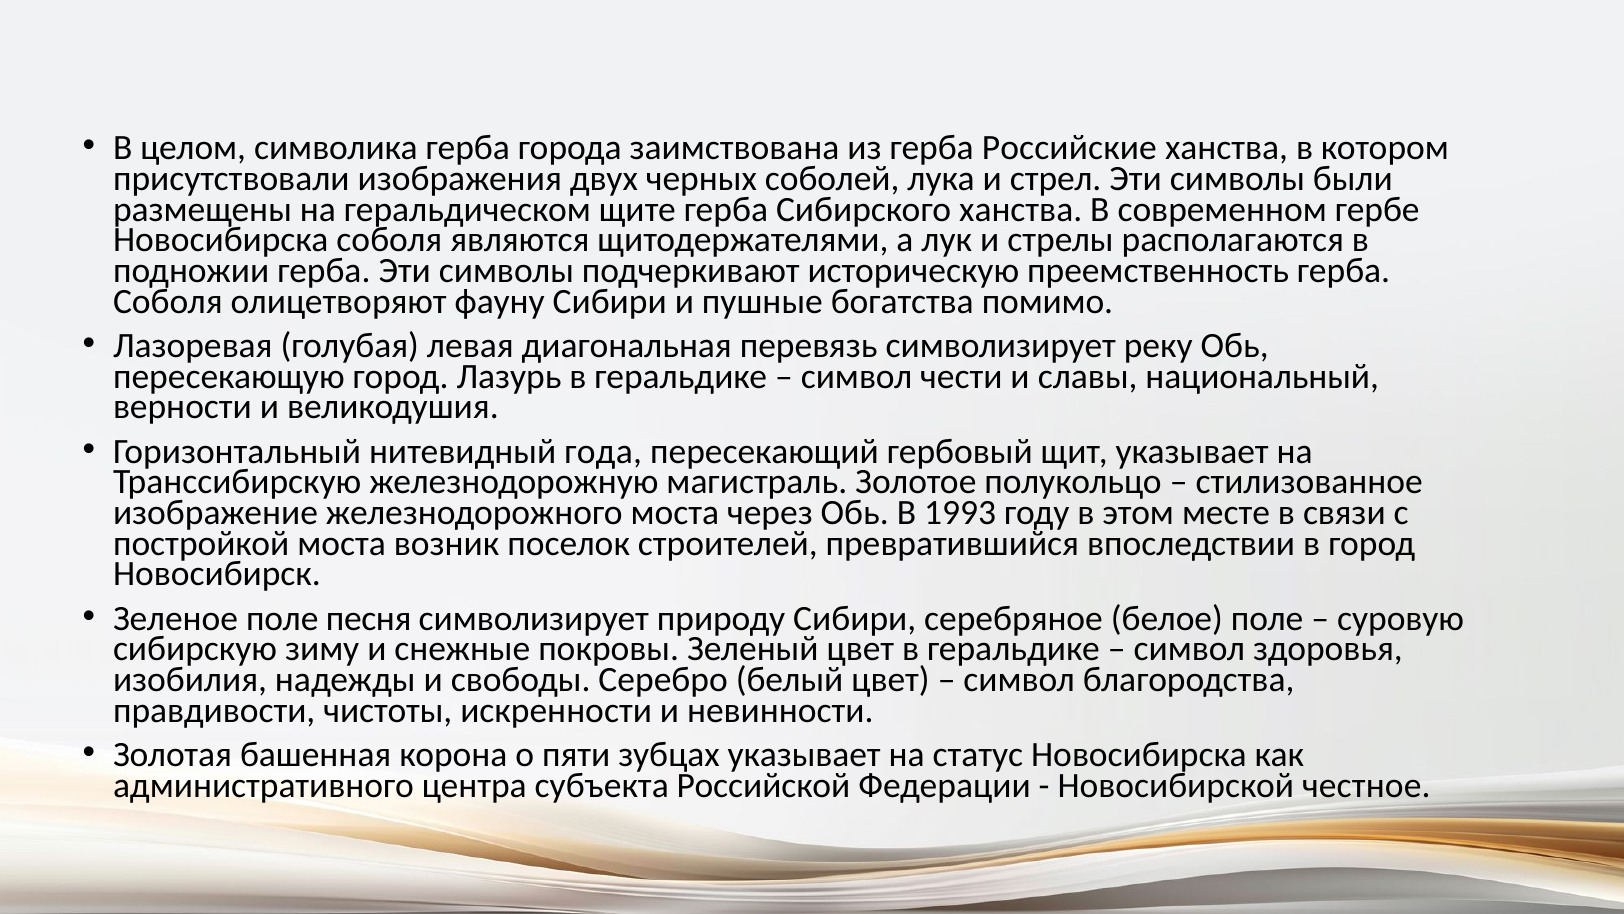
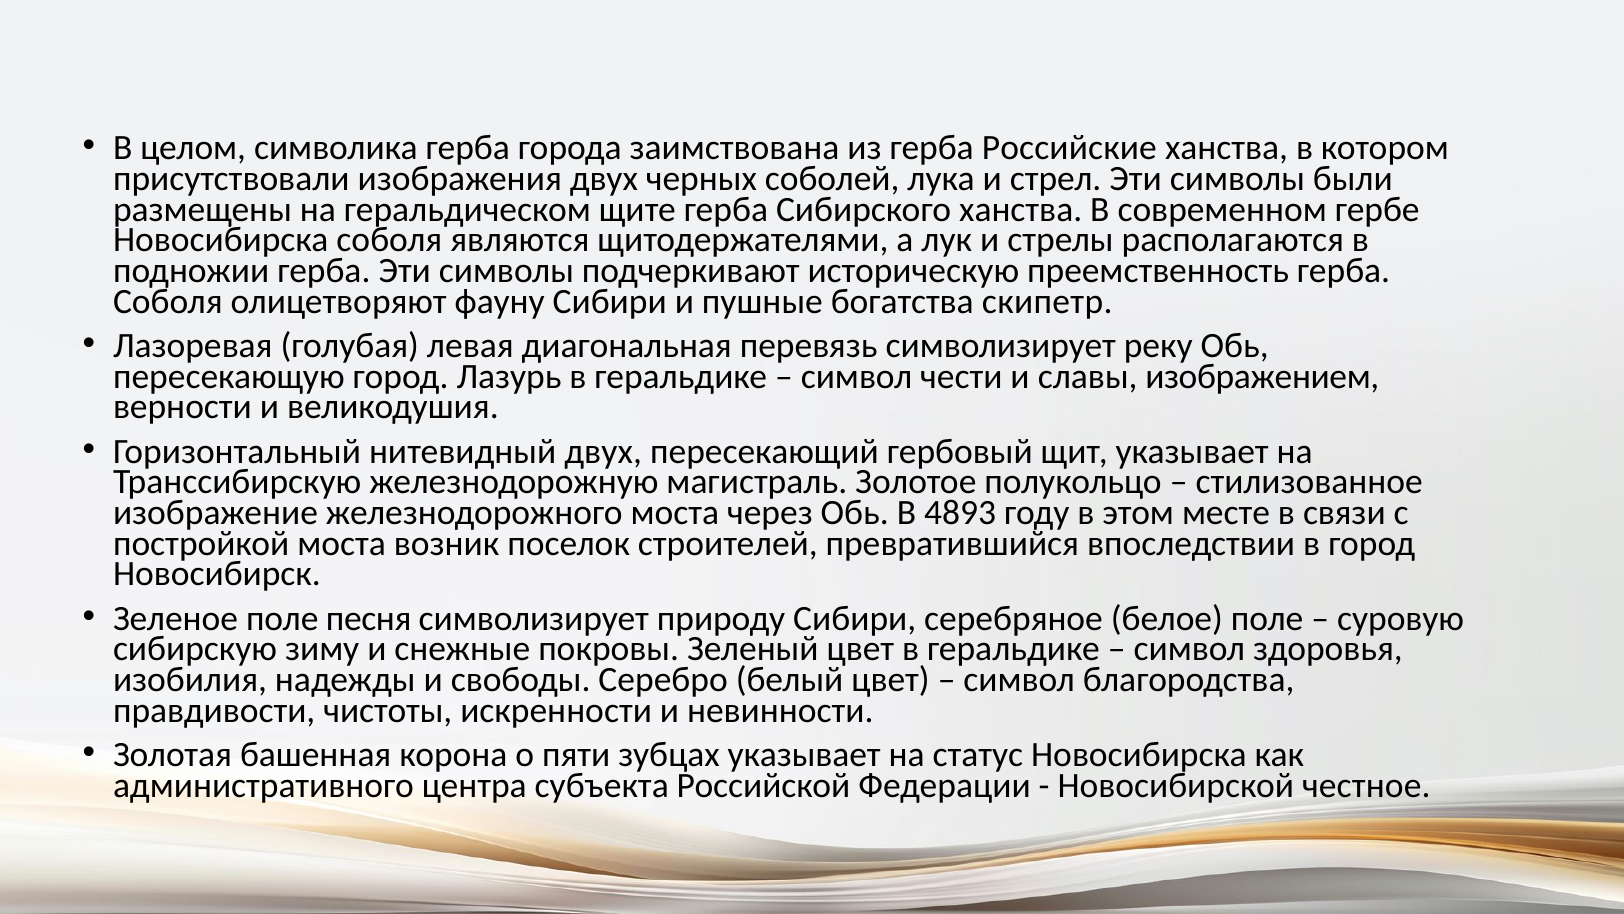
помимо: помимо -> скипетр
национальный: национальный -> изображением
нитевидный года: года -> двух
1993: 1993 -> 4893
